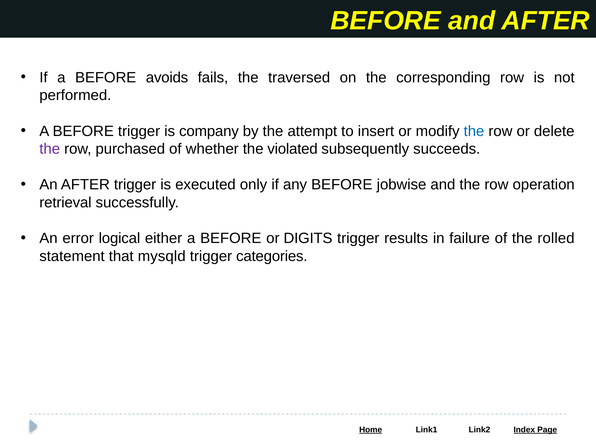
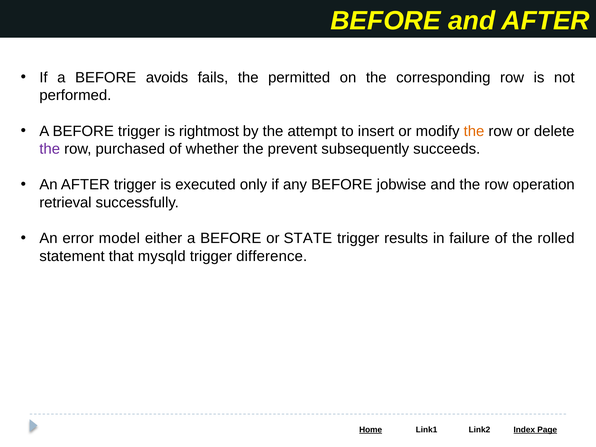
traversed: traversed -> permitted
company: company -> rightmost
the at (474, 131) colour: blue -> orange
violated: violated -> prevent
logical: logical -> model
DIGITS: DIGITS -> STATE
categories: categories -> difference
